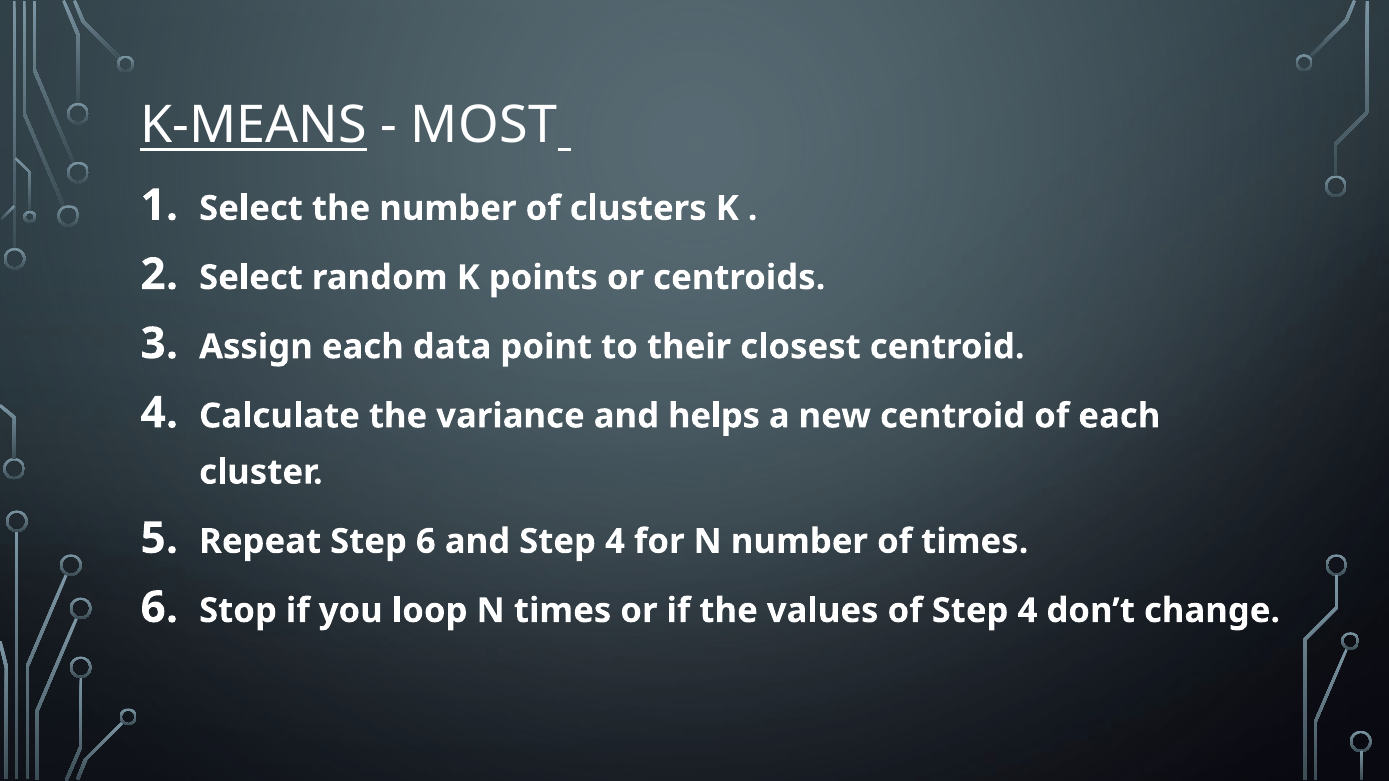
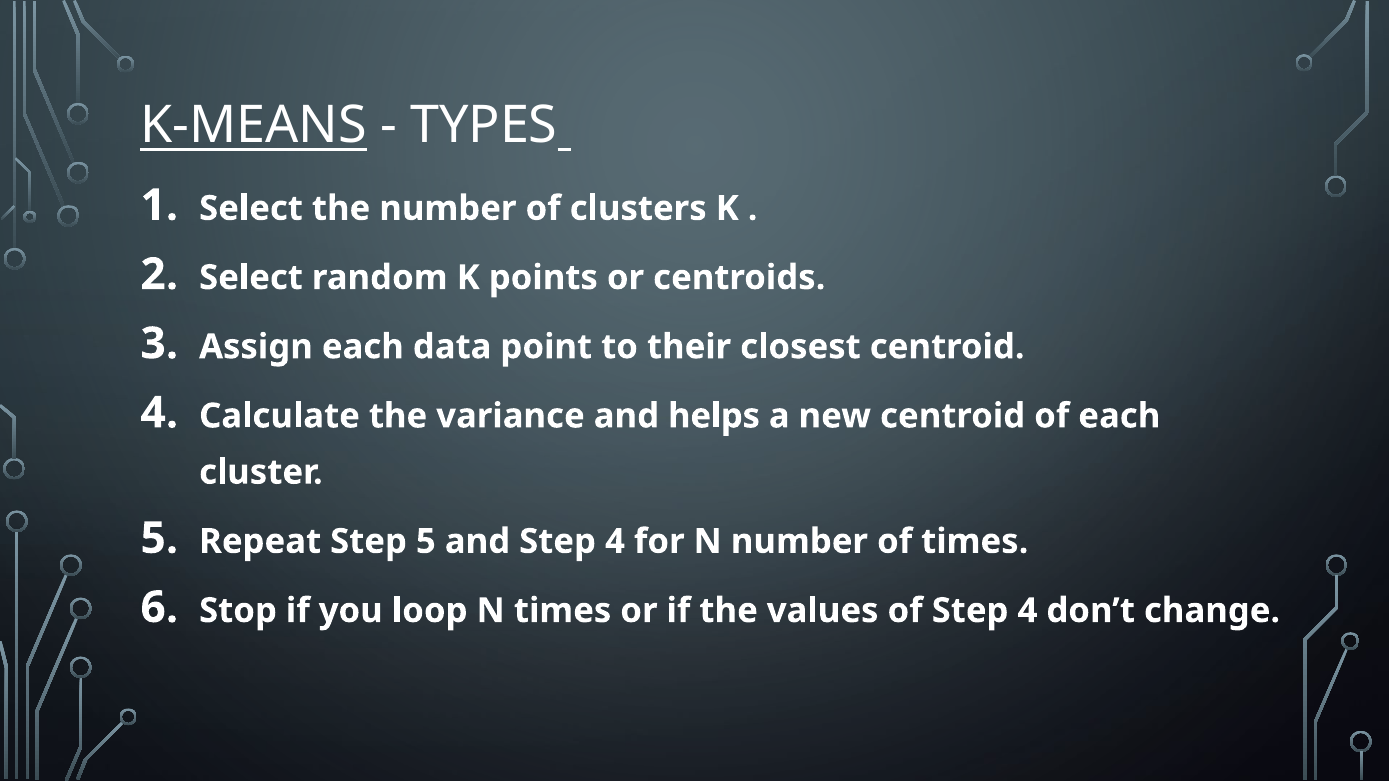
MOST: MOST -> TYPES
Step 6: 6 -> 5
